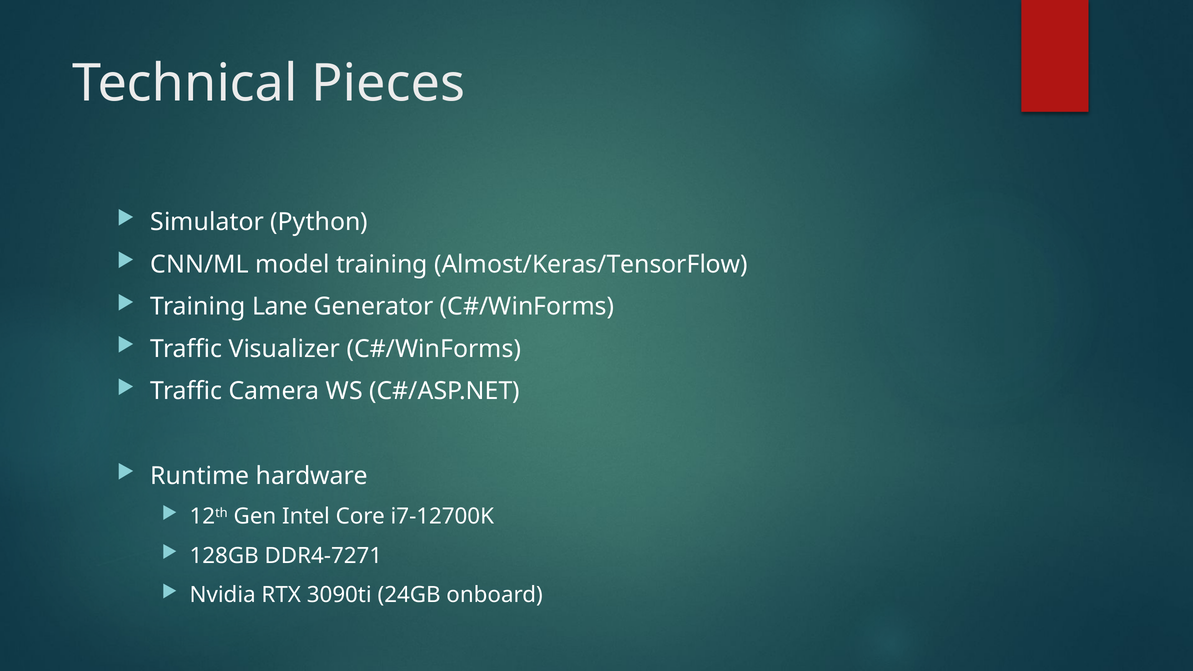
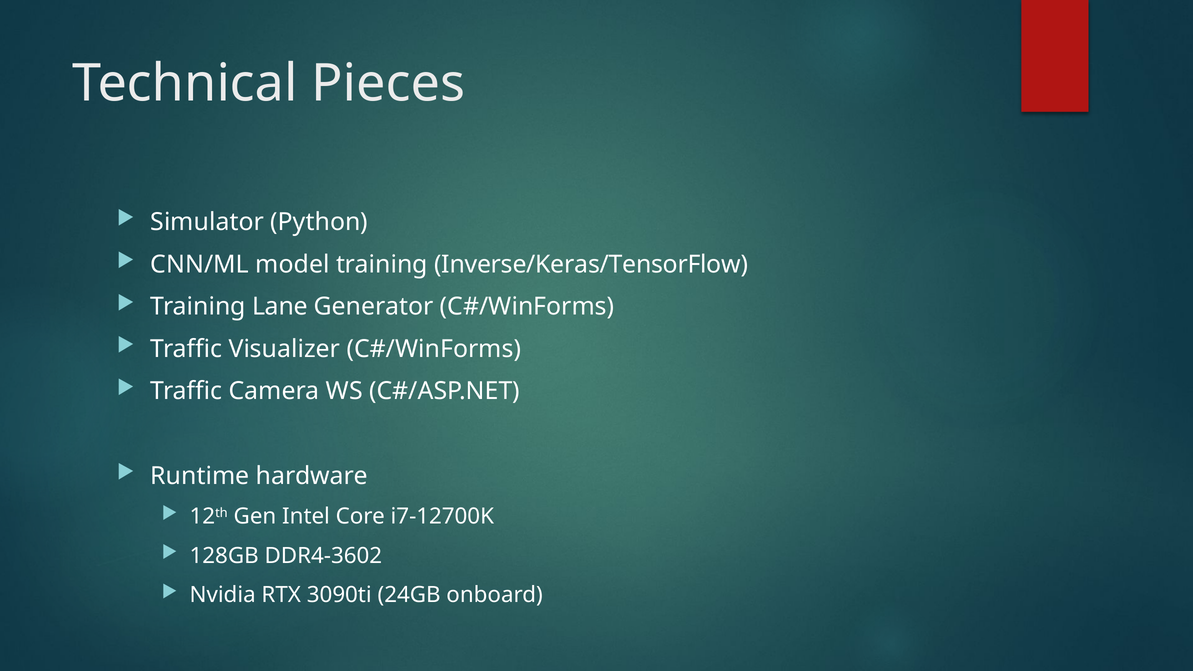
Almost/Keras/TensorFlow: Almost/Keras/TensorFlow -> Inverse/Keras/TensorFlow
DDR4-7271: DDR4-7271 -> DDR4-3602
